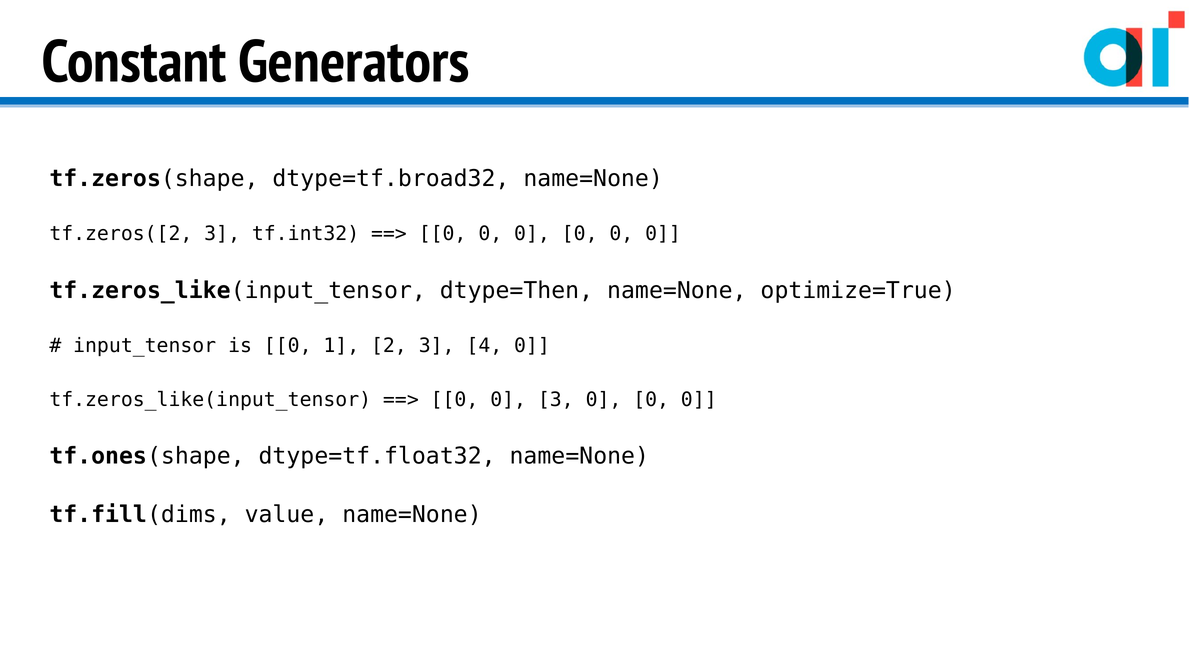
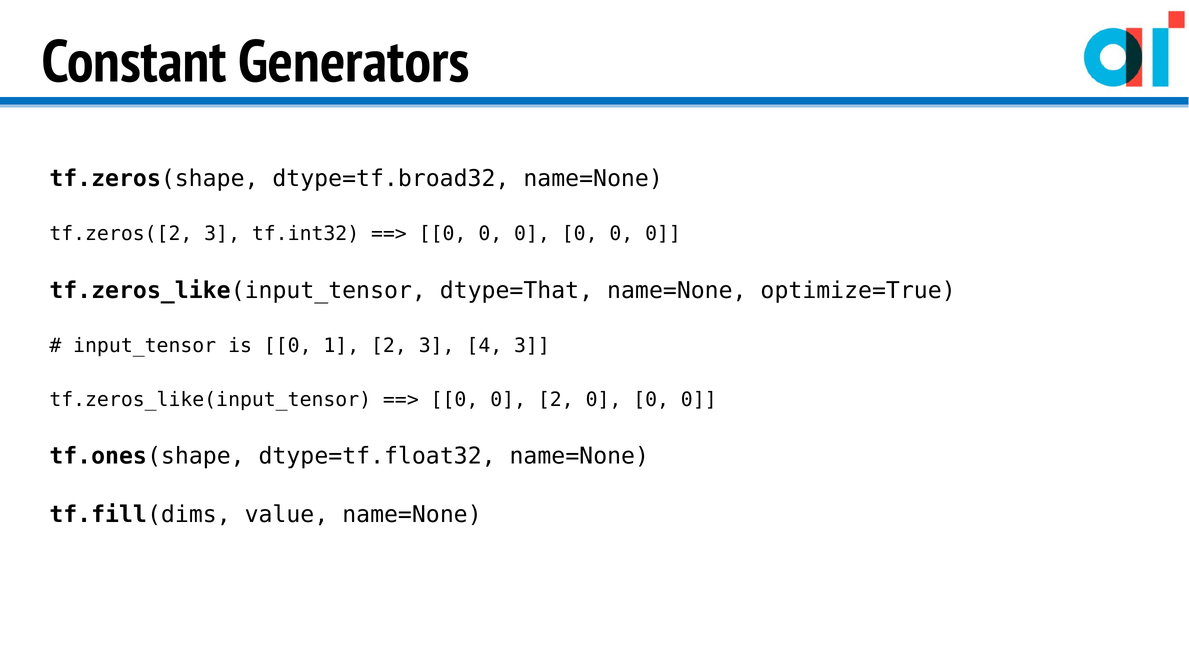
dtype=Then: dtype=Then -> dtype=That
4 0: 0 -> 3
0 3: 3 -> 2
